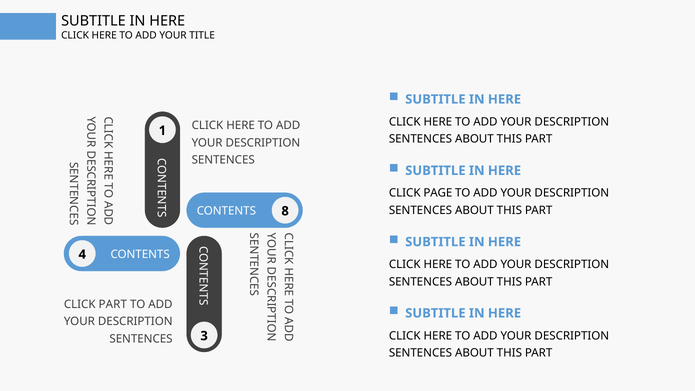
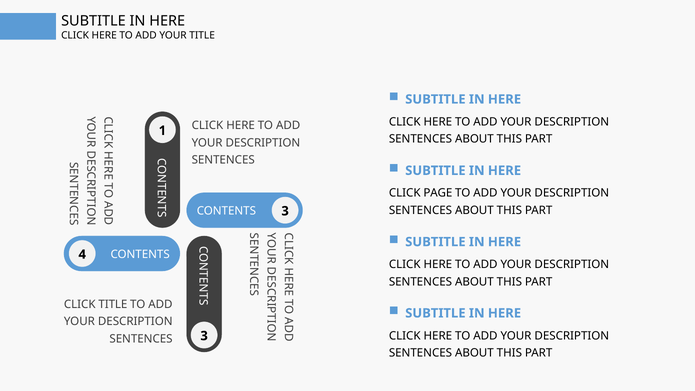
CONTENTS 8: 8 -> 3
CLICK PART: PART -> TITLE
